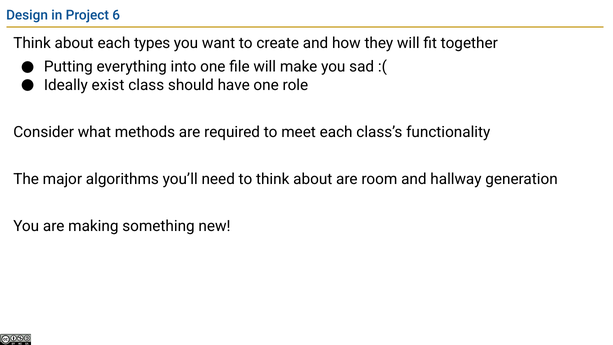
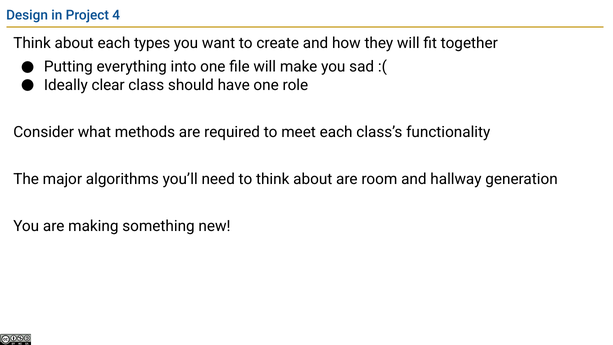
6: 6 -> 4
exist: exist -> clear
